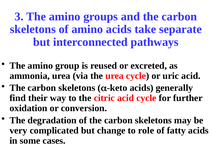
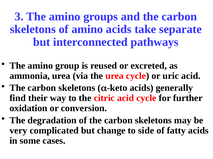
role: role -> side
